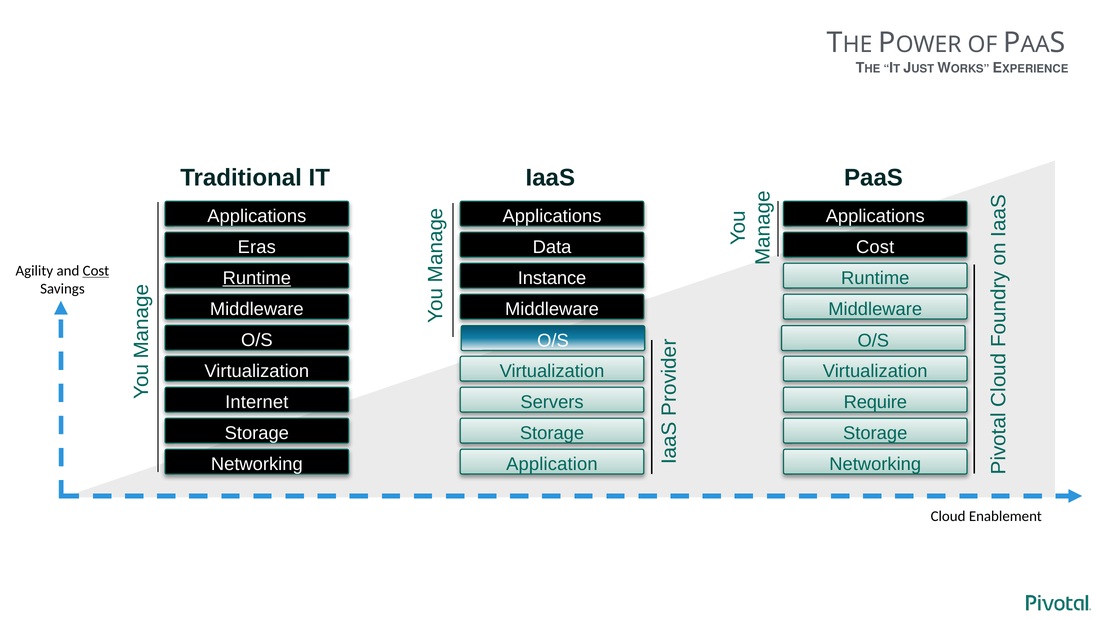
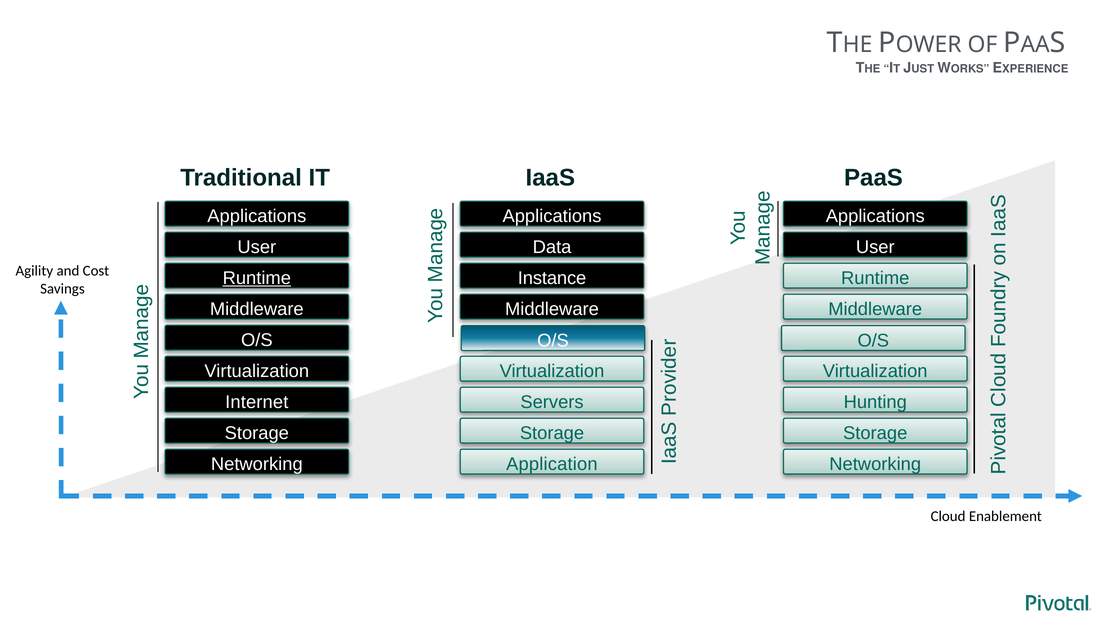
Eras at (257, 247): Eras -> User
Cost at (875, 247): Cost -> User
Cost at (96, 271) underline: present -> none
Require: Require -> Hunting
